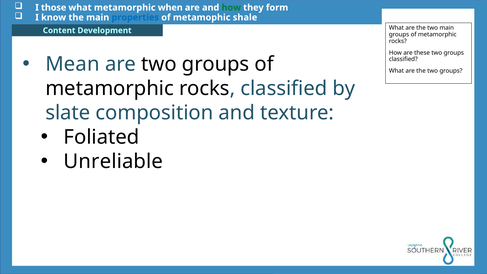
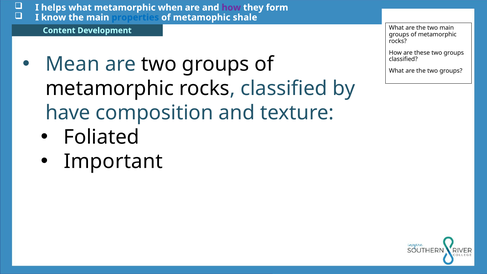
those: those -> helps
how at (231, 8) colour: green -> purple
slate: slate -> have
Unreliable: Unreliable -> Important
